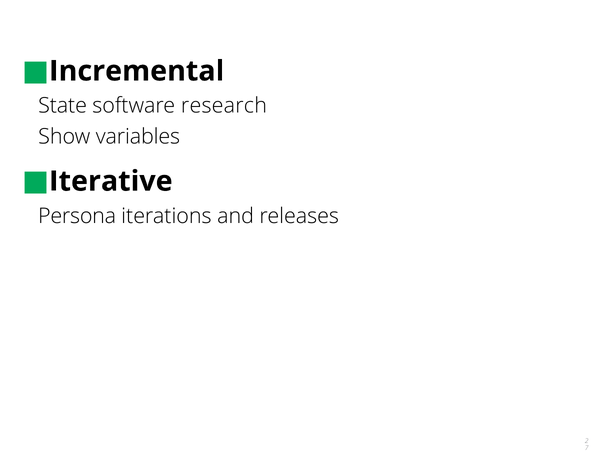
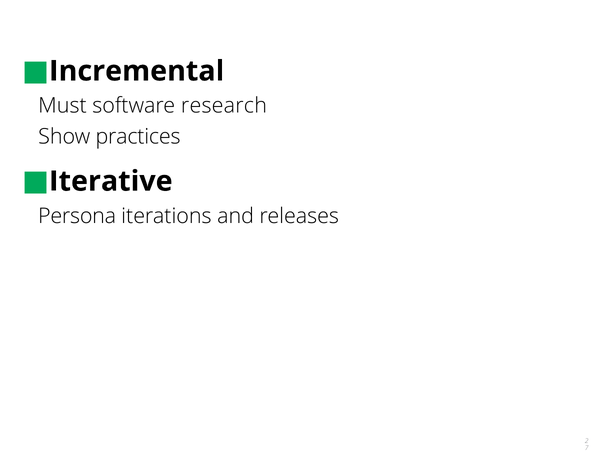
State: State -> Must
variables: variables -> practices
